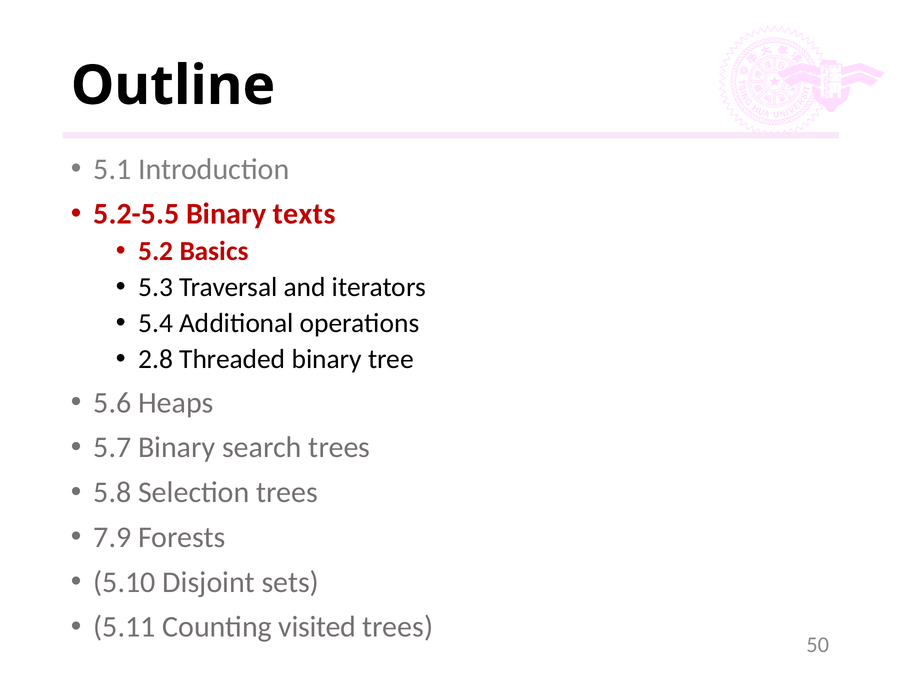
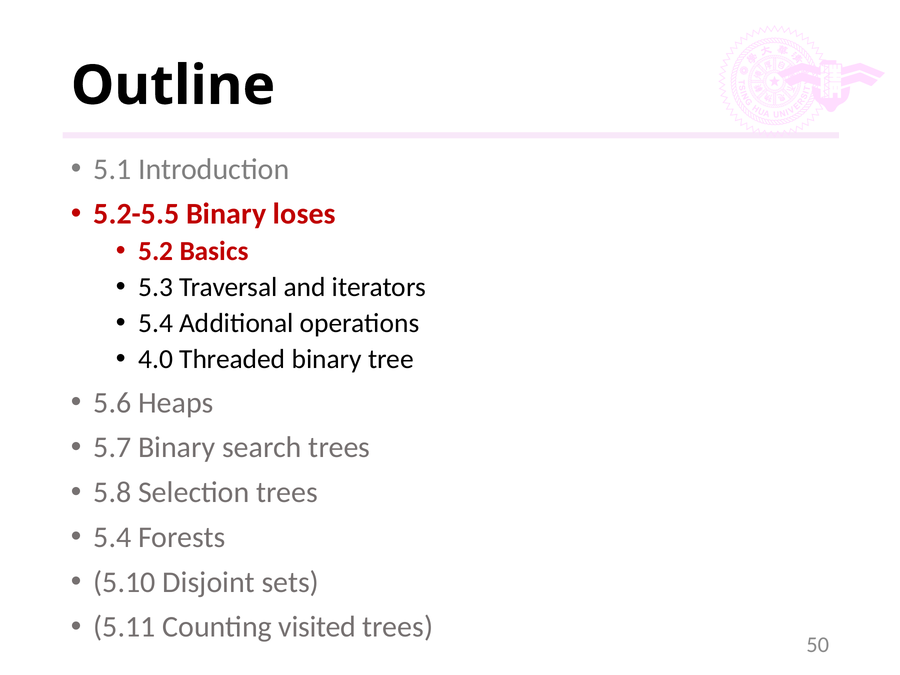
texts: texts -> loses
2.8: 2.8 -> 4.0
7.9 at (112, 537): 7.9 -> 5.4
